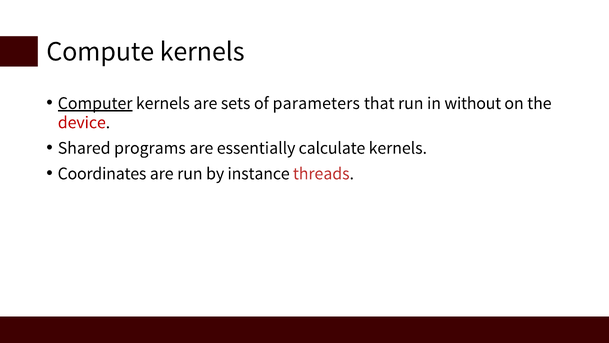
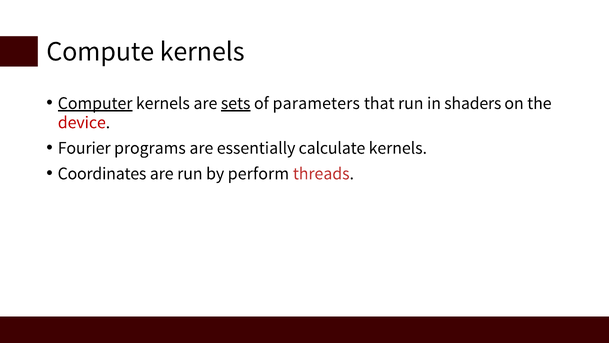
sets underline: none -> present
without: without -> shaders
Shared: Shared -> Fourier
instance: instance -> perform
